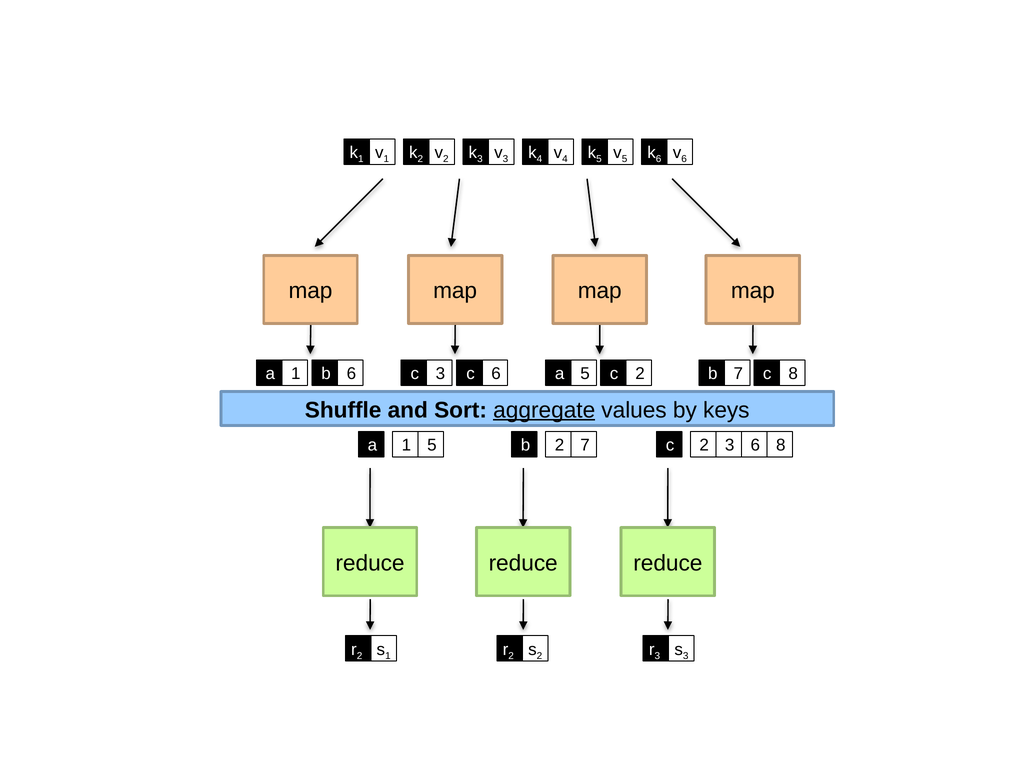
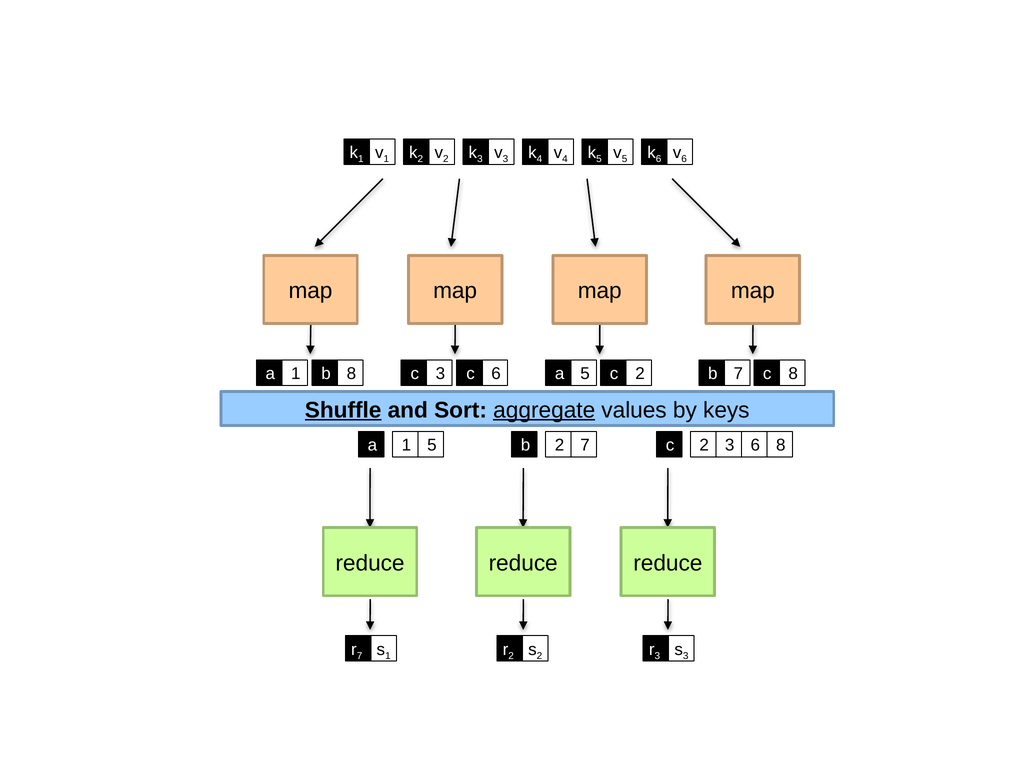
1 6: 6 -> 8
Shuffle underline: none -> present
2 at (360, 656): 2 -> 7
